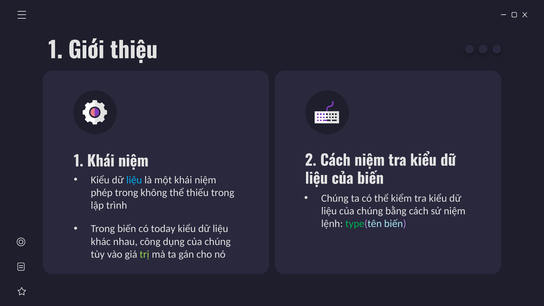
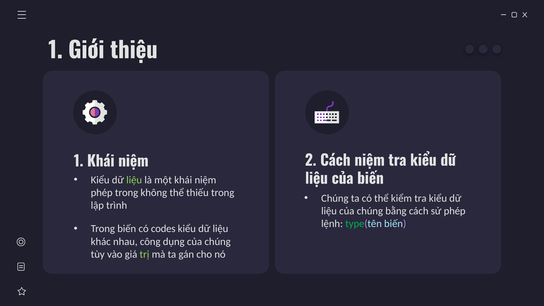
liệu at (134, 180) colour: light blue -> light green
sử niệm: niệm -> phép
today: today -> codes
